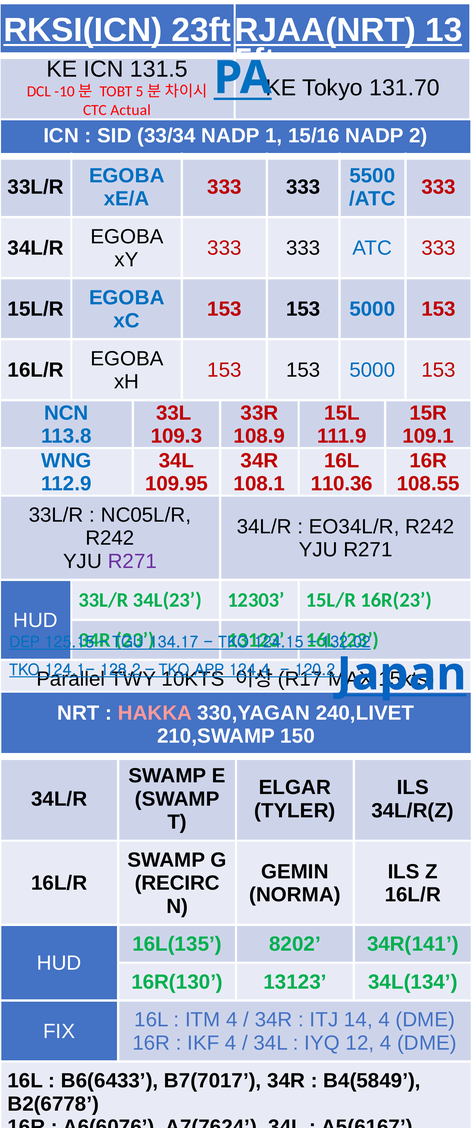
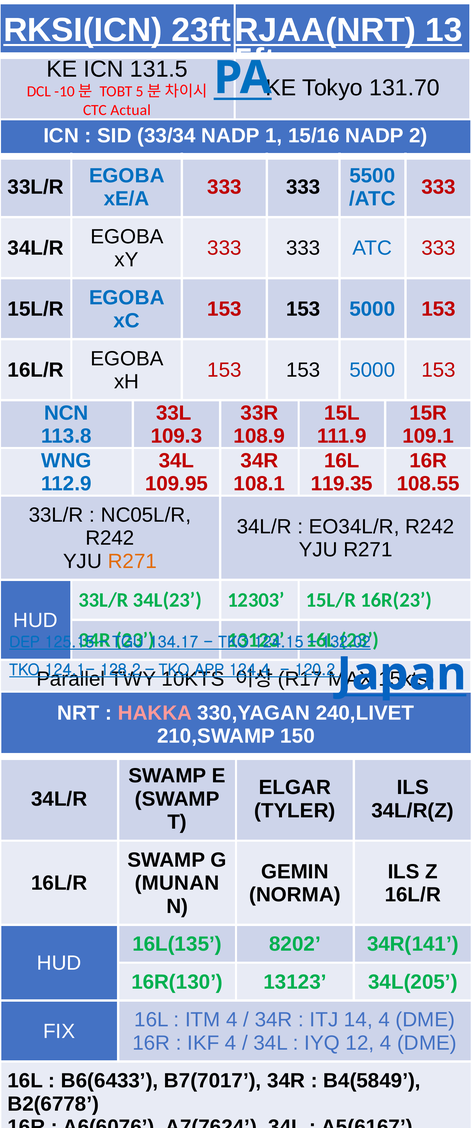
110.36: 110.36 -> 119.35
R271 at (132, 561) colour: purple -> orange
RECIRC: RECIRC -> MUNAN
34L(134: 34L(134 -> 34L(205
